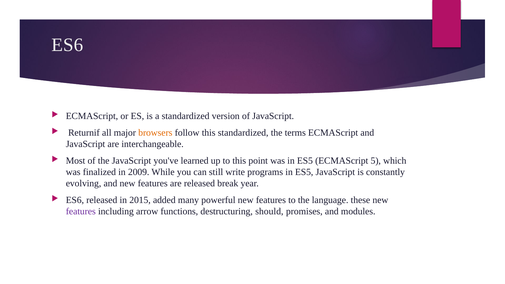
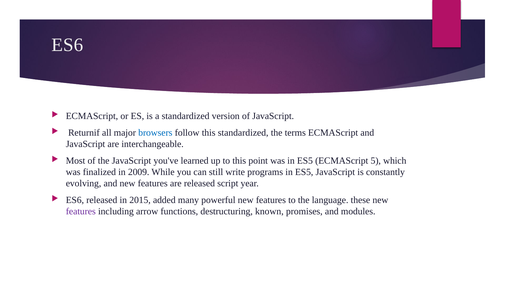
browsers colour: orange -> blue
break: break -> script
should: should -> known
